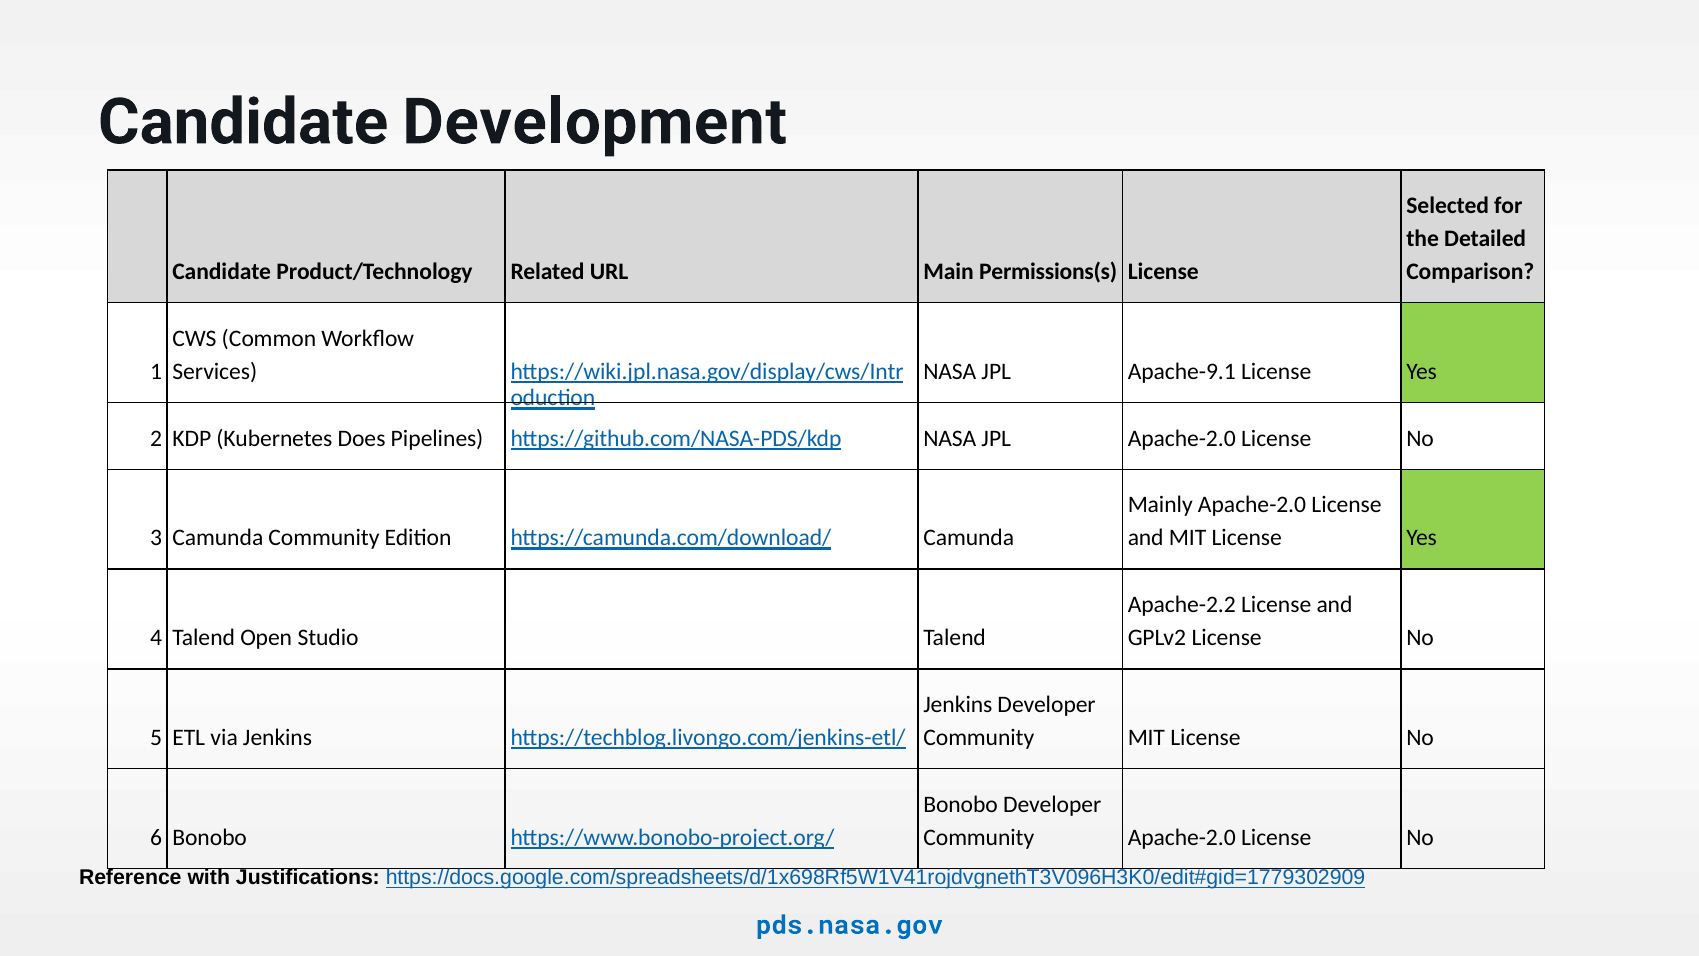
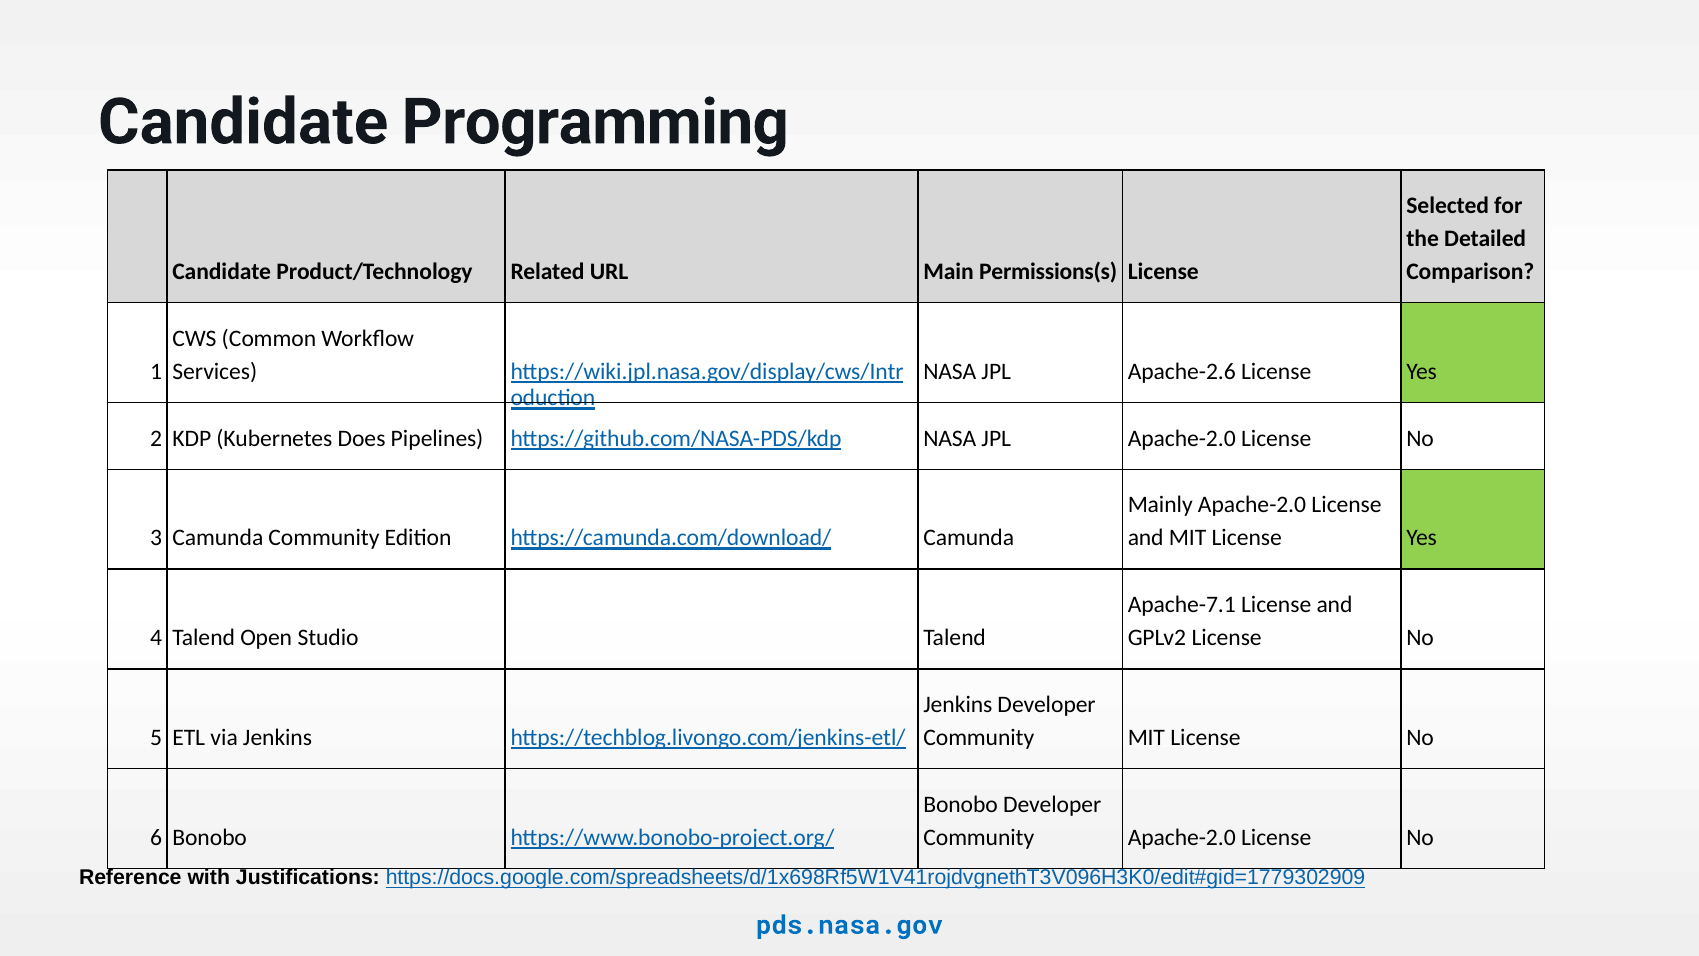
Development: Development -> Programming
Apache-9.1: Apache-9.1 -> Apache-2.6
Apache-2.2: Apache-2.2 -> Apache-7.1
